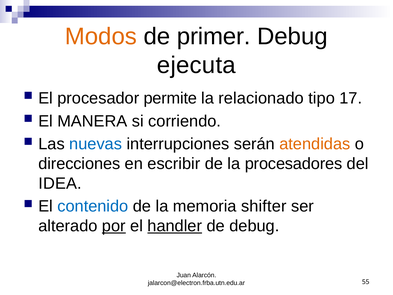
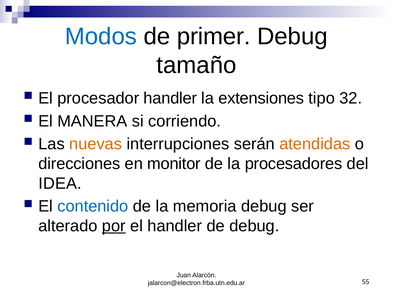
Modos colour: orange -> blue
ejecuta: ejecuta -> tamaño
procesador permite: permite -> handler
relacionado: relacionado -> extensiones
17: 17 -> 32
nuevas colour: blue -> orange
escribir: escribir -> monitor
memoria shifter: shifter -> debug
handler at (175, 226) underline: present -> none
